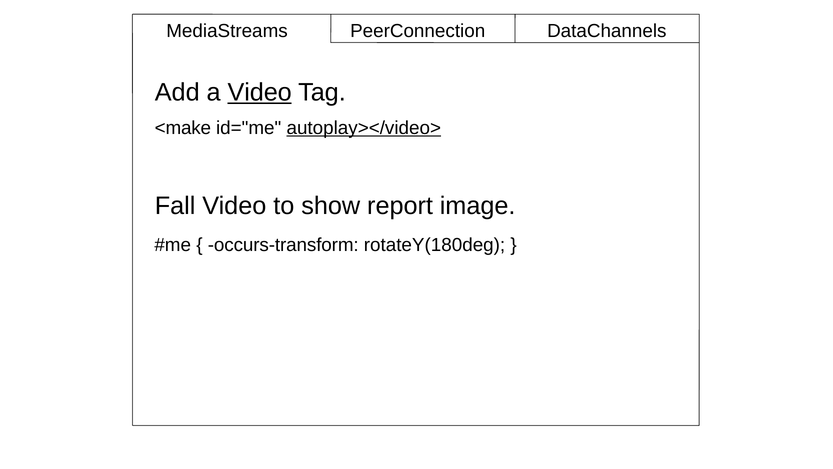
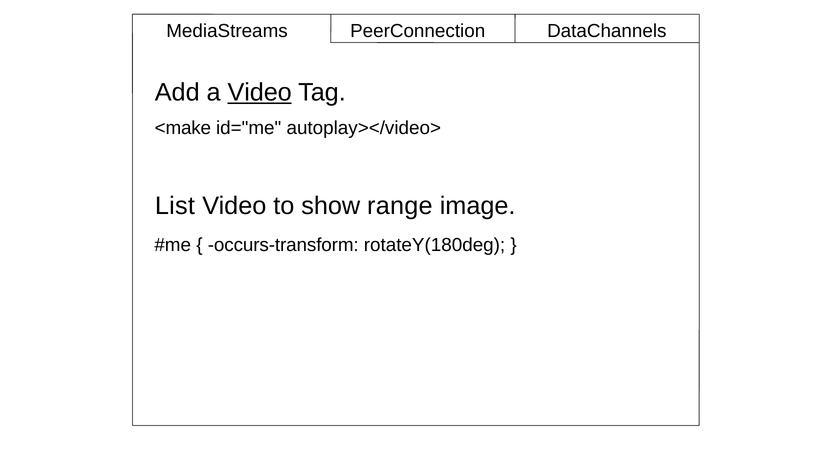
autoplay></video> underline: present -> none
Fall: Fall -> List
report: report -> range
